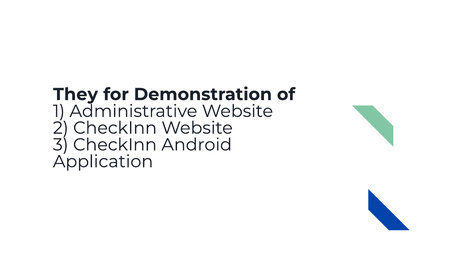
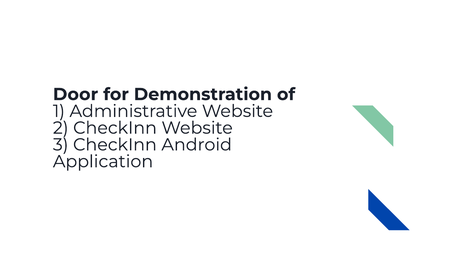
They: They -> Door
